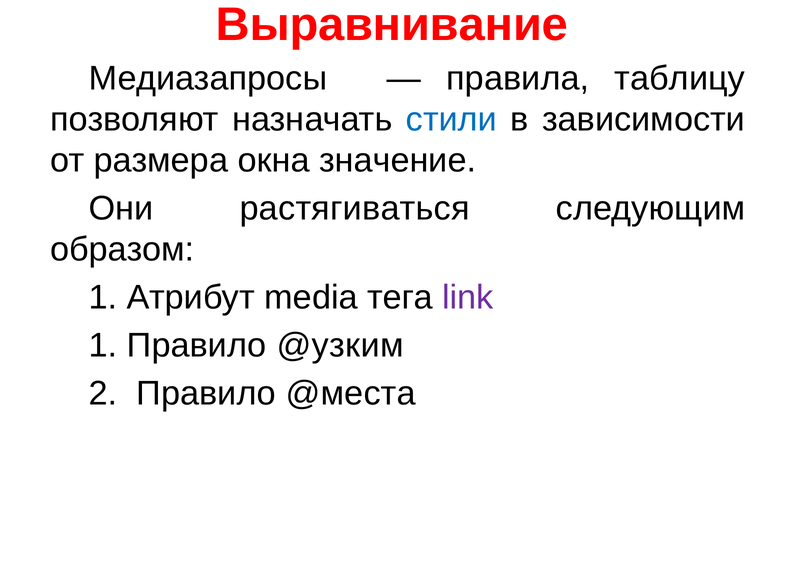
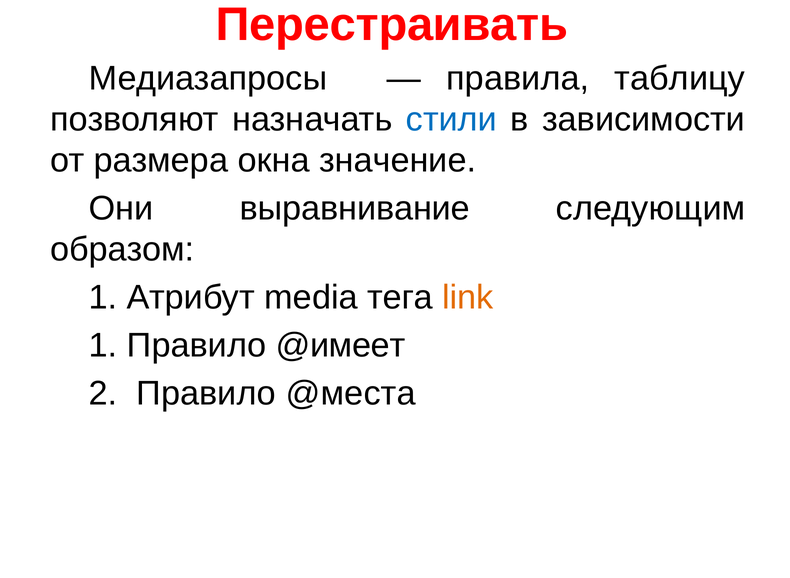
Выравнивание: Выравнивание -> Перестраивать
растягиваться: растягиваться -> выравнивание
link colour: purple -> orange
@узким: @узким -> @имеет
